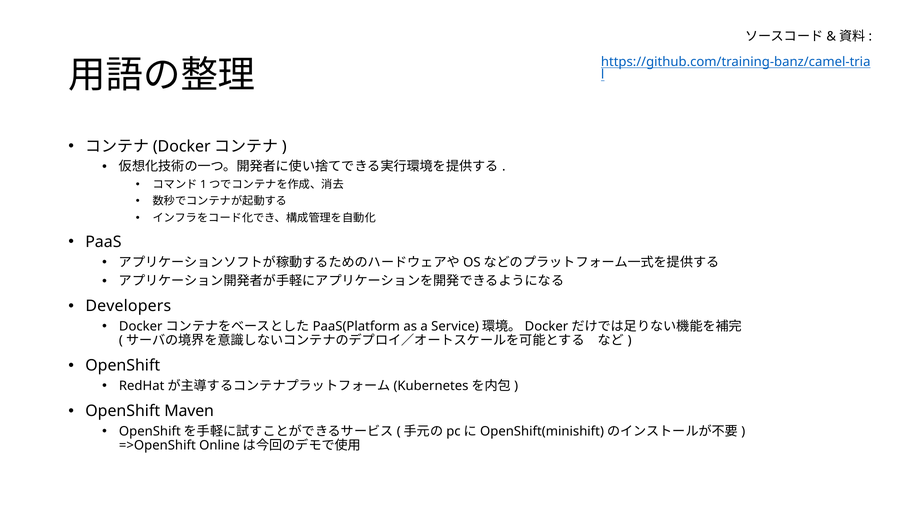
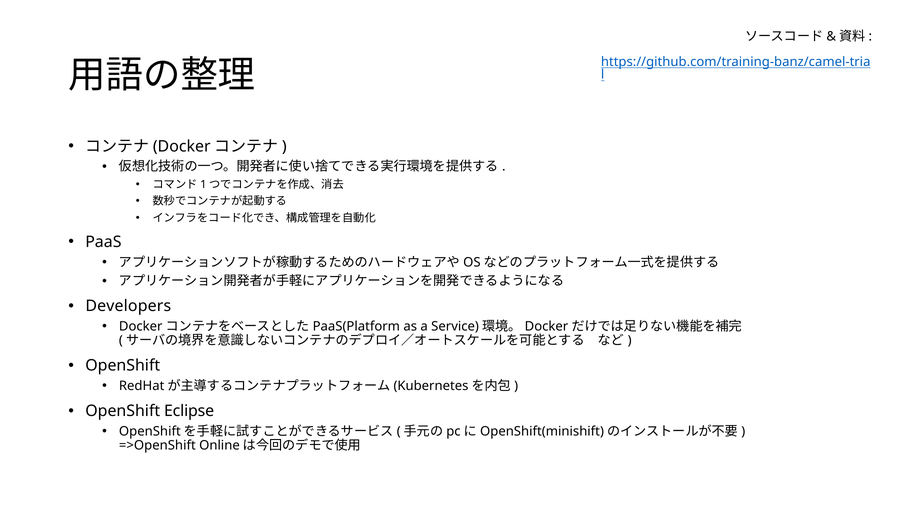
Maven: Maven -> Eclipse
